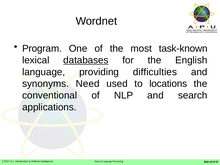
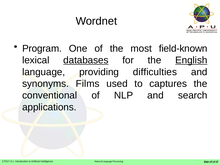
task-known: task-known -> field-known
English underline: none -> present
Need: Need -> Films
locations: locations -> captures
